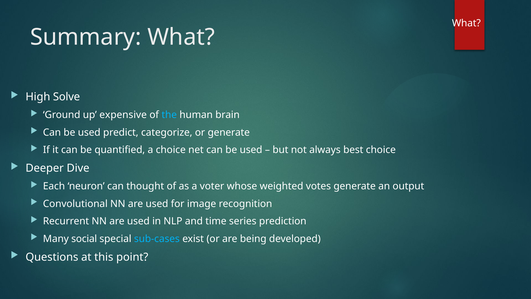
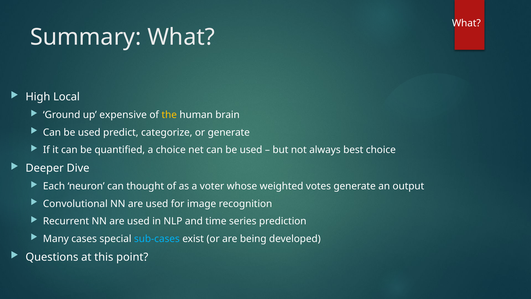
Solve: Solve -> Local
the colour: light blue -> yellow
social: social -> cases
